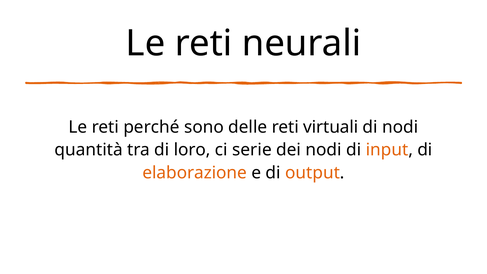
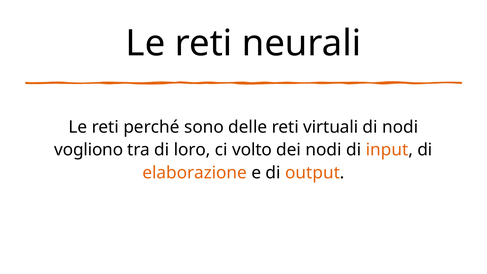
quantità: quantità -> vogliono
serie: serie -> volto
